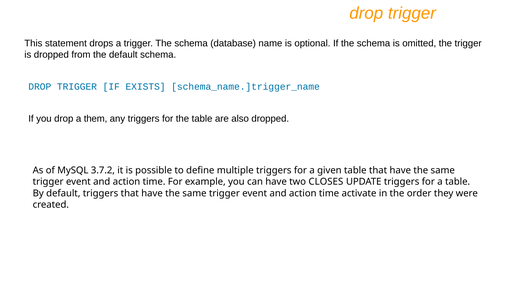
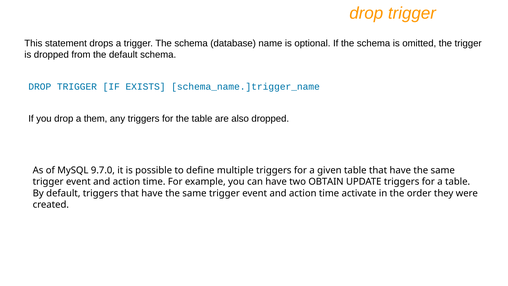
3.7.2: 3.7.2 -> 9.7.0
CLOSES: CLOSES -> OBTAIN
